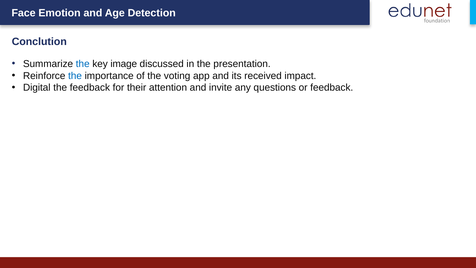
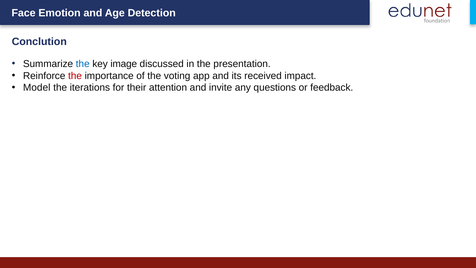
the at (75, 76) colour: blue -> red
Digital: Digital -> Model
the feedback: feedback -> iterations
